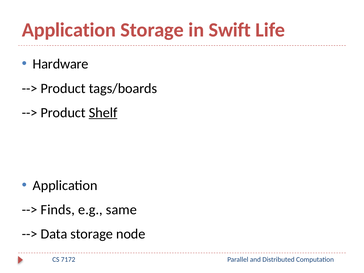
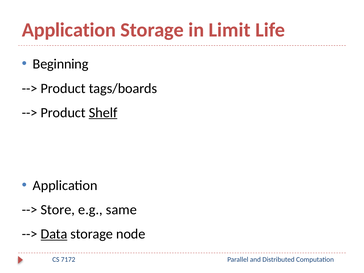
Swift: Swift -> Limit
Hardware: Hardware -> Beginning
Finds: Finds -> Store
Data underline: none -> present
